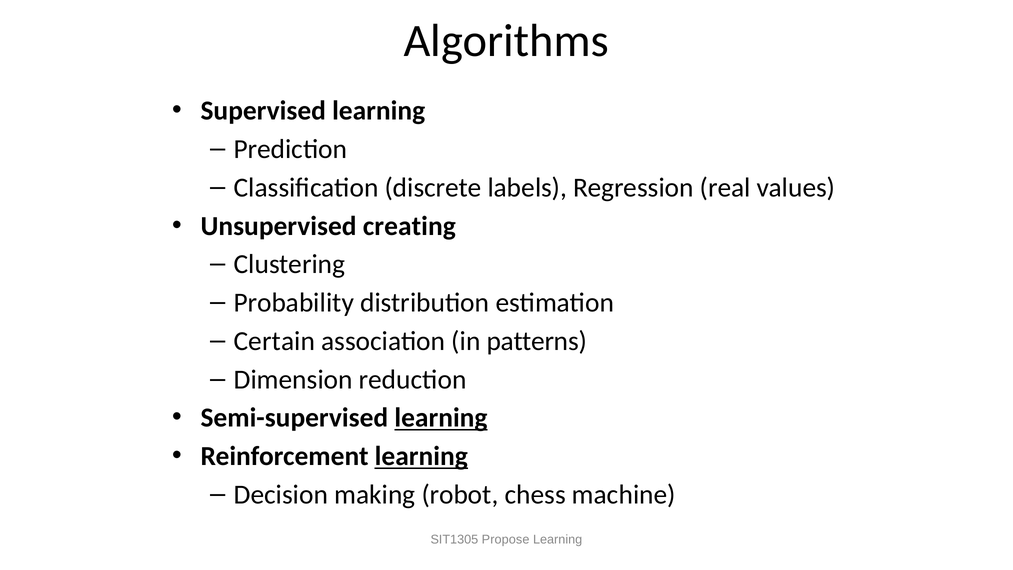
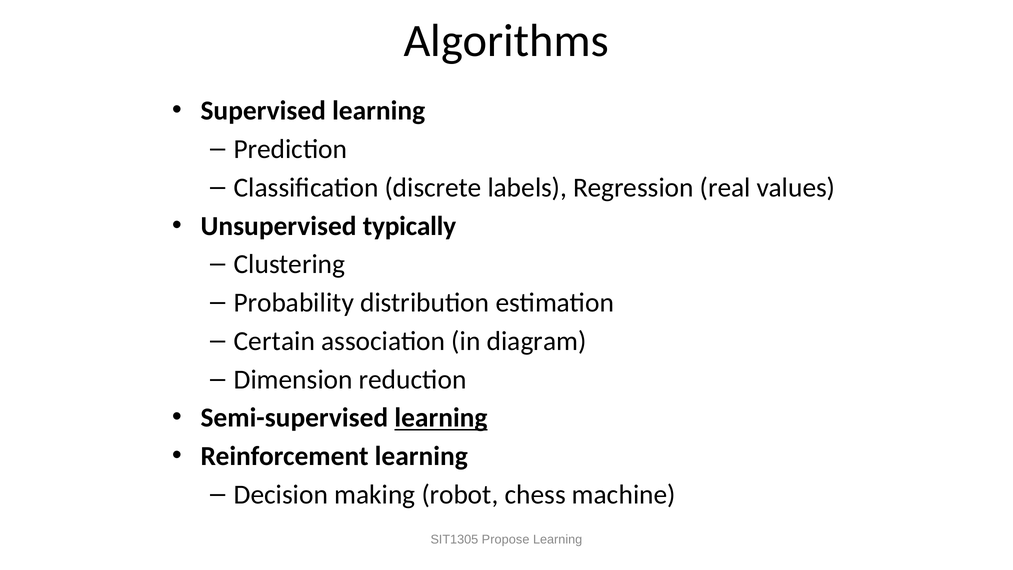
creating: creating -> typically
patterns: patterns -> diagram
learning at (421, 456) underline: present -> none
